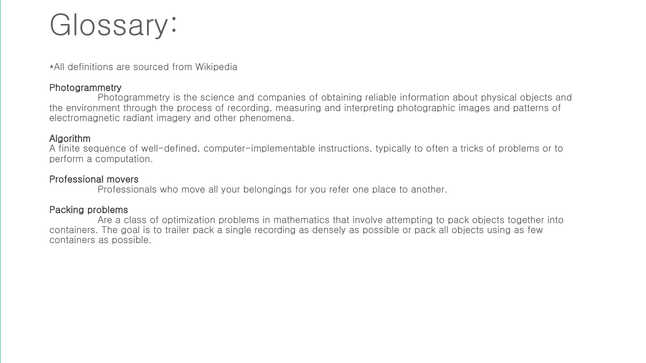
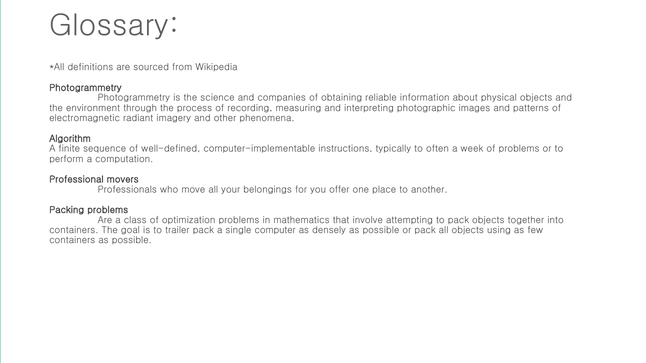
tricks: tricks -> week
refer: refer -> offer
single recording: recording -> computer
